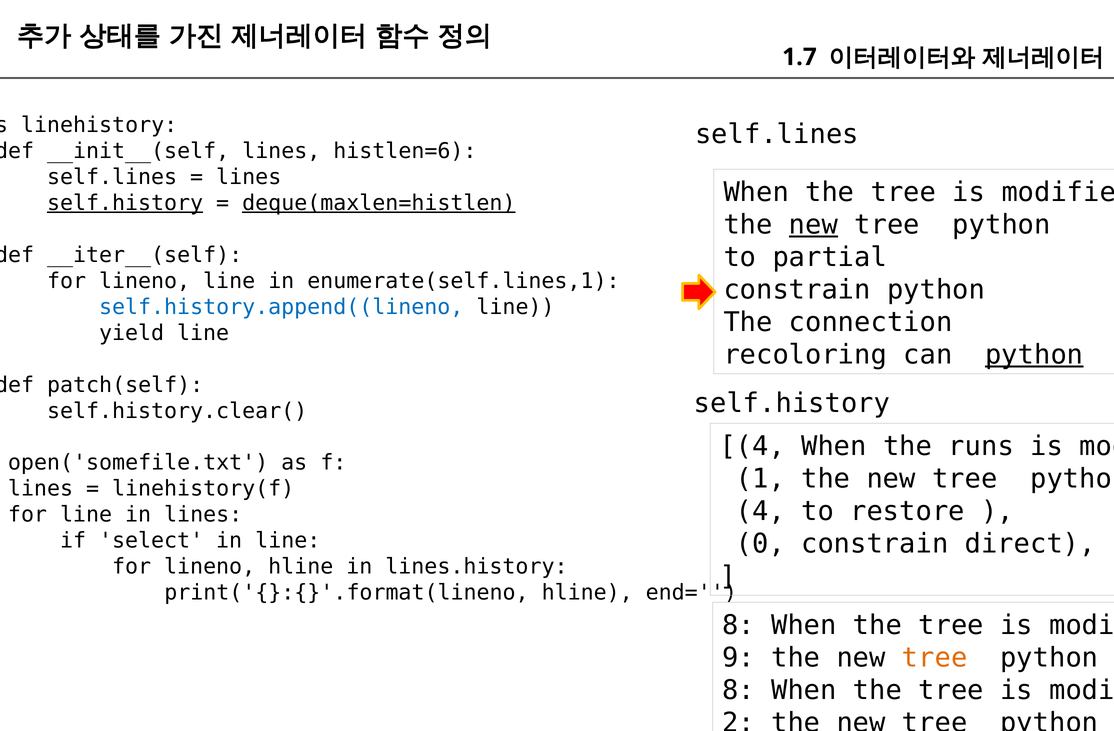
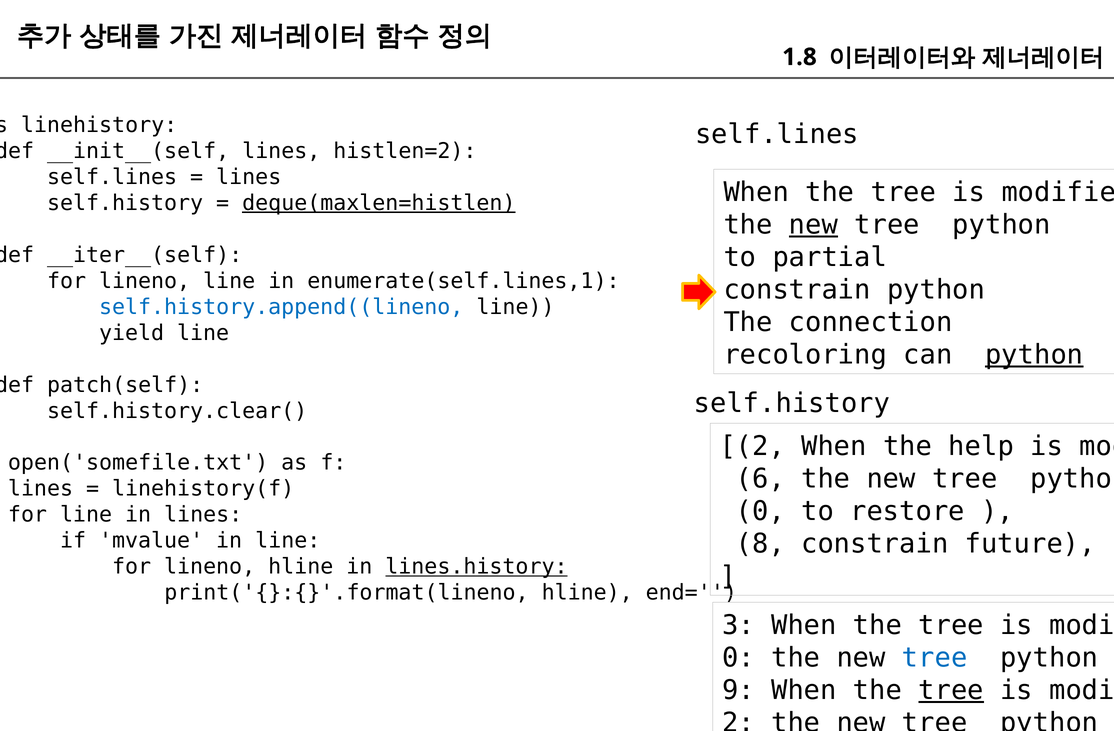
1.7: 1.7 -> 1.8
histlen=6: histlen=6 -> histlen=2
self.history at (125, 203) underline: present -> none
4 at (752, 447): 4 -> 2
runs: runs -> help
1: 1 -> 6
4 at (760, 512): 4 -> 0
select: select -> mvalue
0: 0 -> 8
direct: direct -> future
lines.history underline: none -> present
8 at (738, 626): 8 -> 3
9 at (738, 658): 9 -> 0
tree at (935, 658) colour: orange -> blue
8 at (738, 691): 8 -> 9
tree at (951, 691) underline: none -> present
